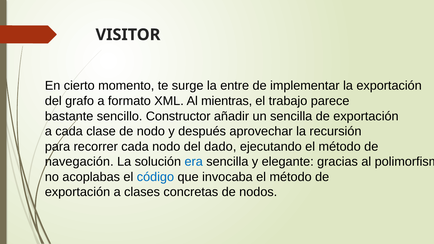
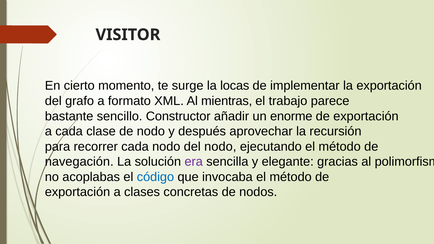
entre: entre -> locas
un sencilla: sencilla -> enorme
del dado: dado -> nodo
era colour: blue -> purple
